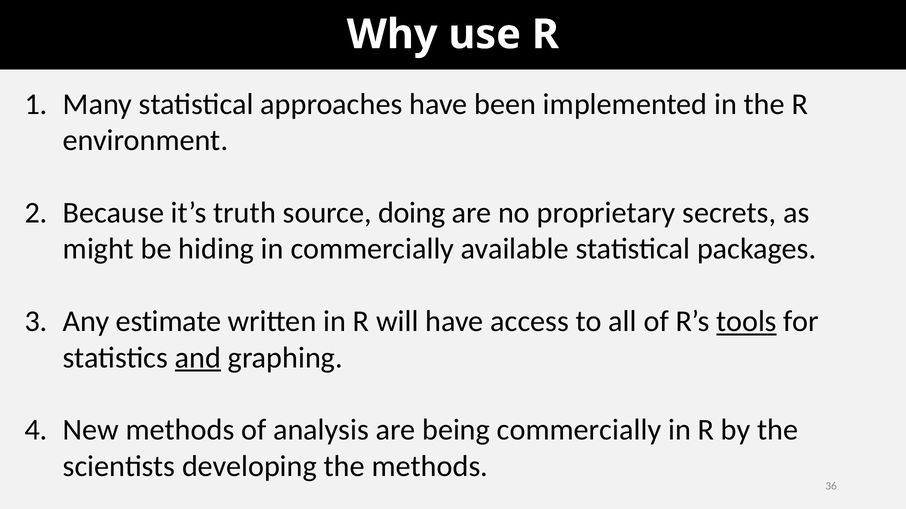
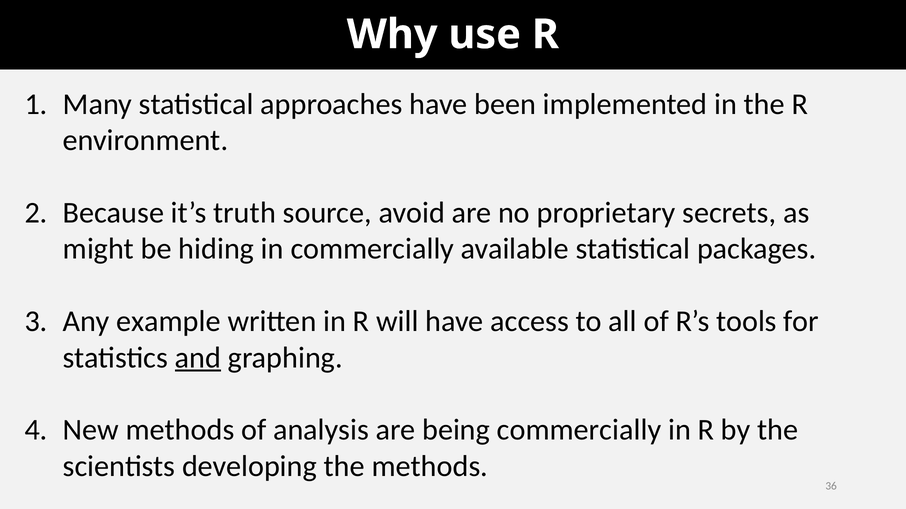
doing: doing -> avoid
estimate: estimate -> example
tools underline: present -> none
